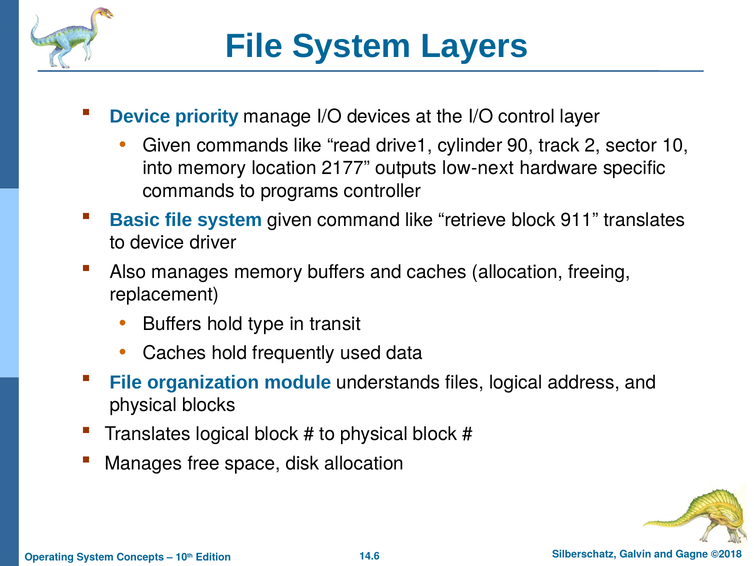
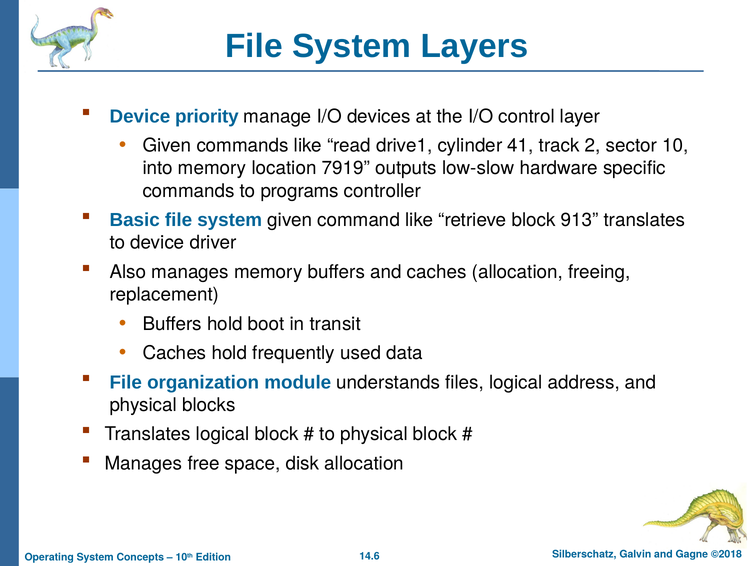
90: 90 -> 41
2177: 2177 -> 7919
low-next: low-next -> low-slow
911: 911 -> 913
type: type -> boot
